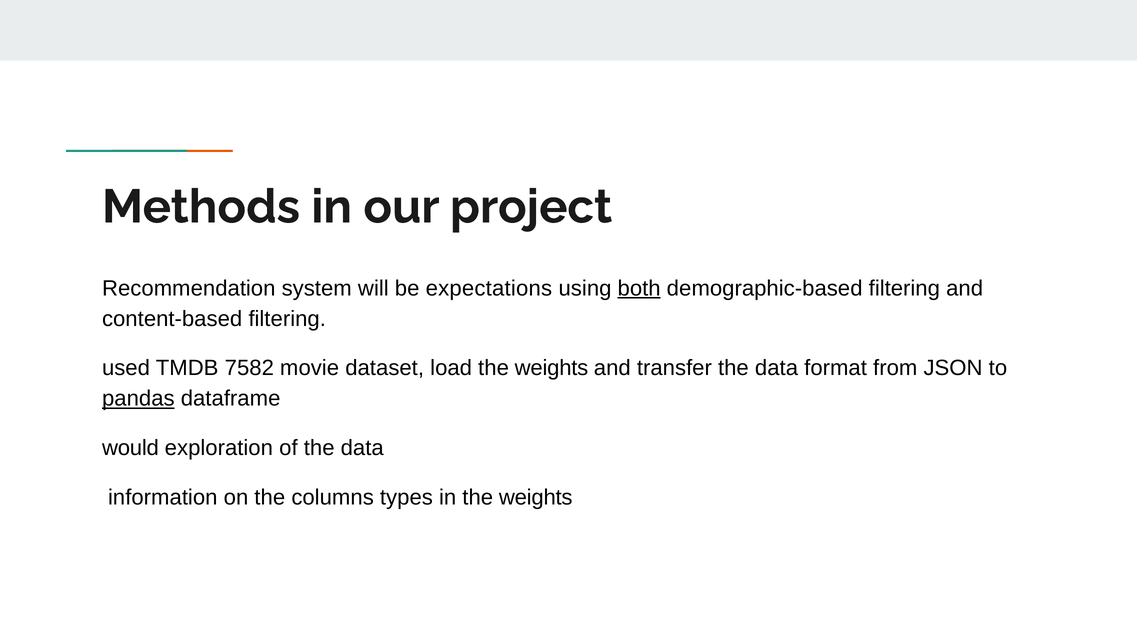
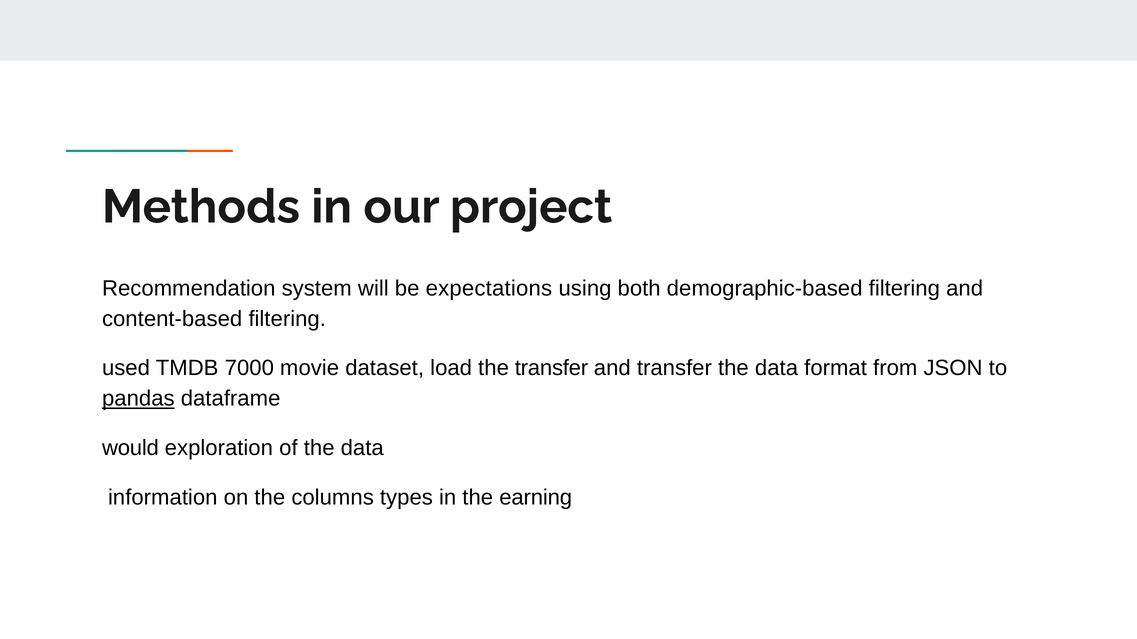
both underline: present -> none
7582: 7582 -> 7000
load the weights: weights -> transfer
in the weights: weights -> earning
